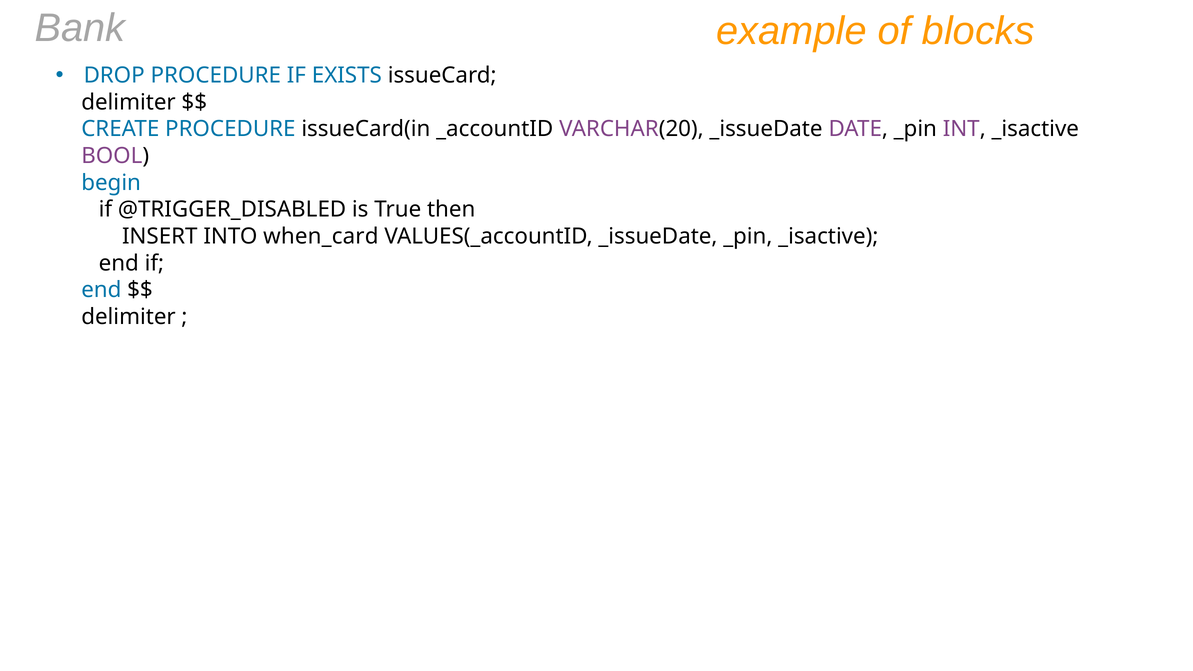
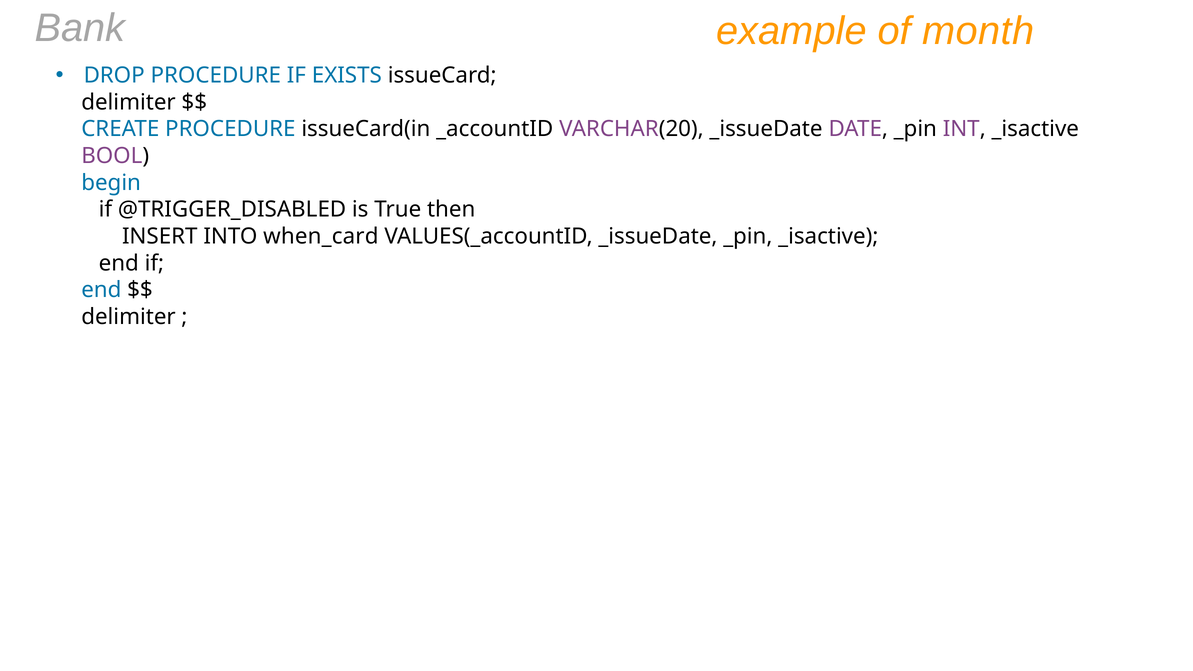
blocks: blocks -> month
